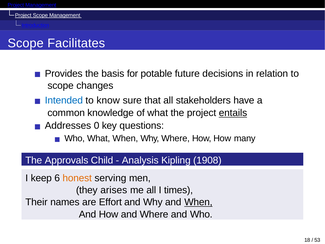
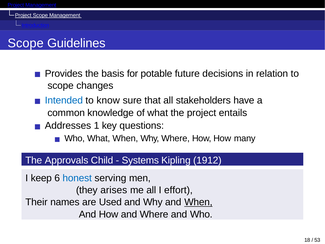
Facilitates: Facilitates -> Guidelines
entails underline: present -> none
0: 0 -> 1
Analysis: Analysis -> Systems
1908: 1908 -> 1912
honest colour: orange -> blue
times: times -> effort
Effort: Effort -> Used
